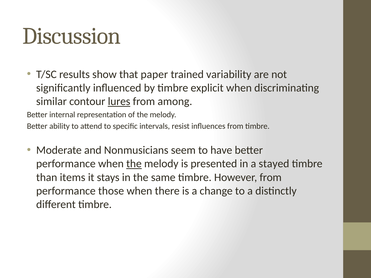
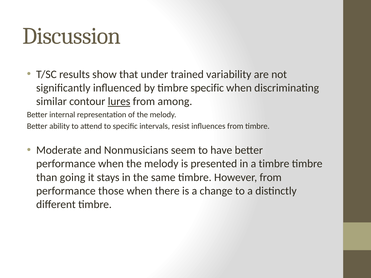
paper: paper -> under
timbre explicit: explicit -> specific
the at (134, 164) underline: present -> none
a stayed: stayed -> timbre
items: items -> going
